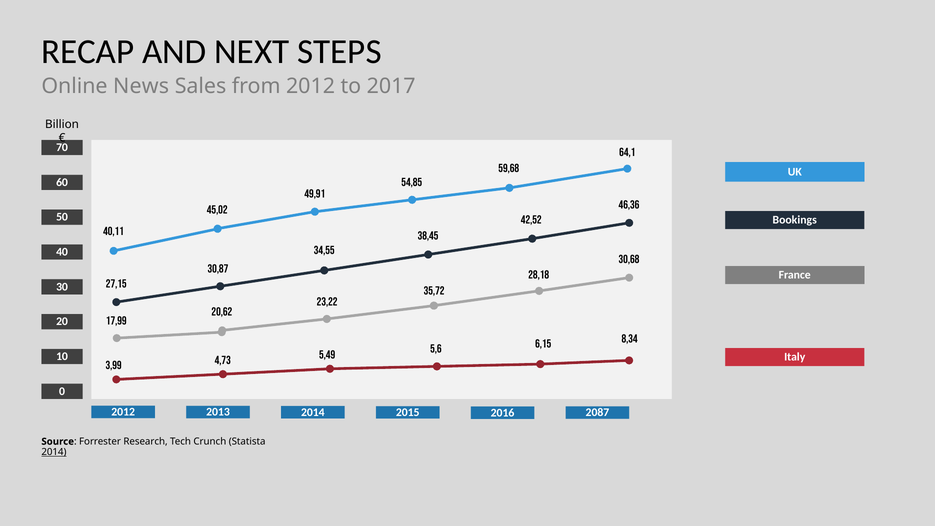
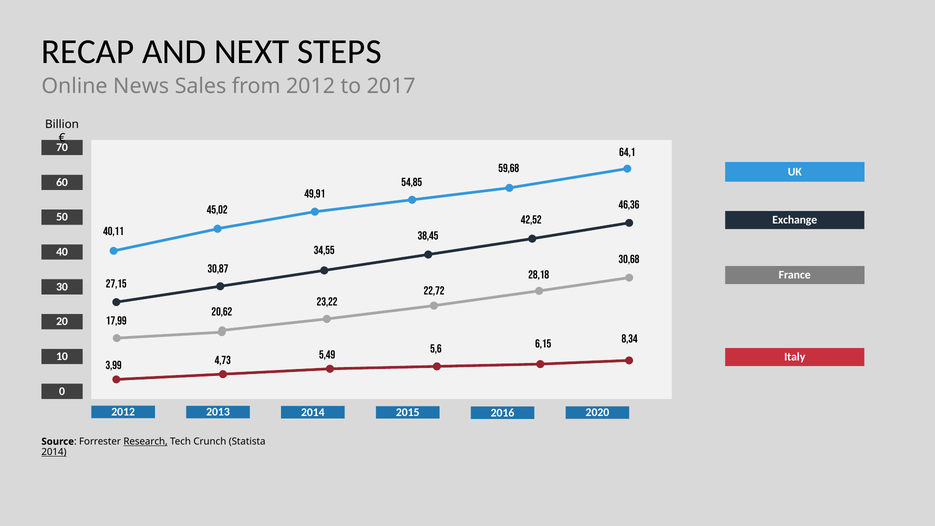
Bookings: Bookings -> Exchange
35,72: 35,72 -> 22,72
2087: 2087 -> 2020
Research underline: none -> present
